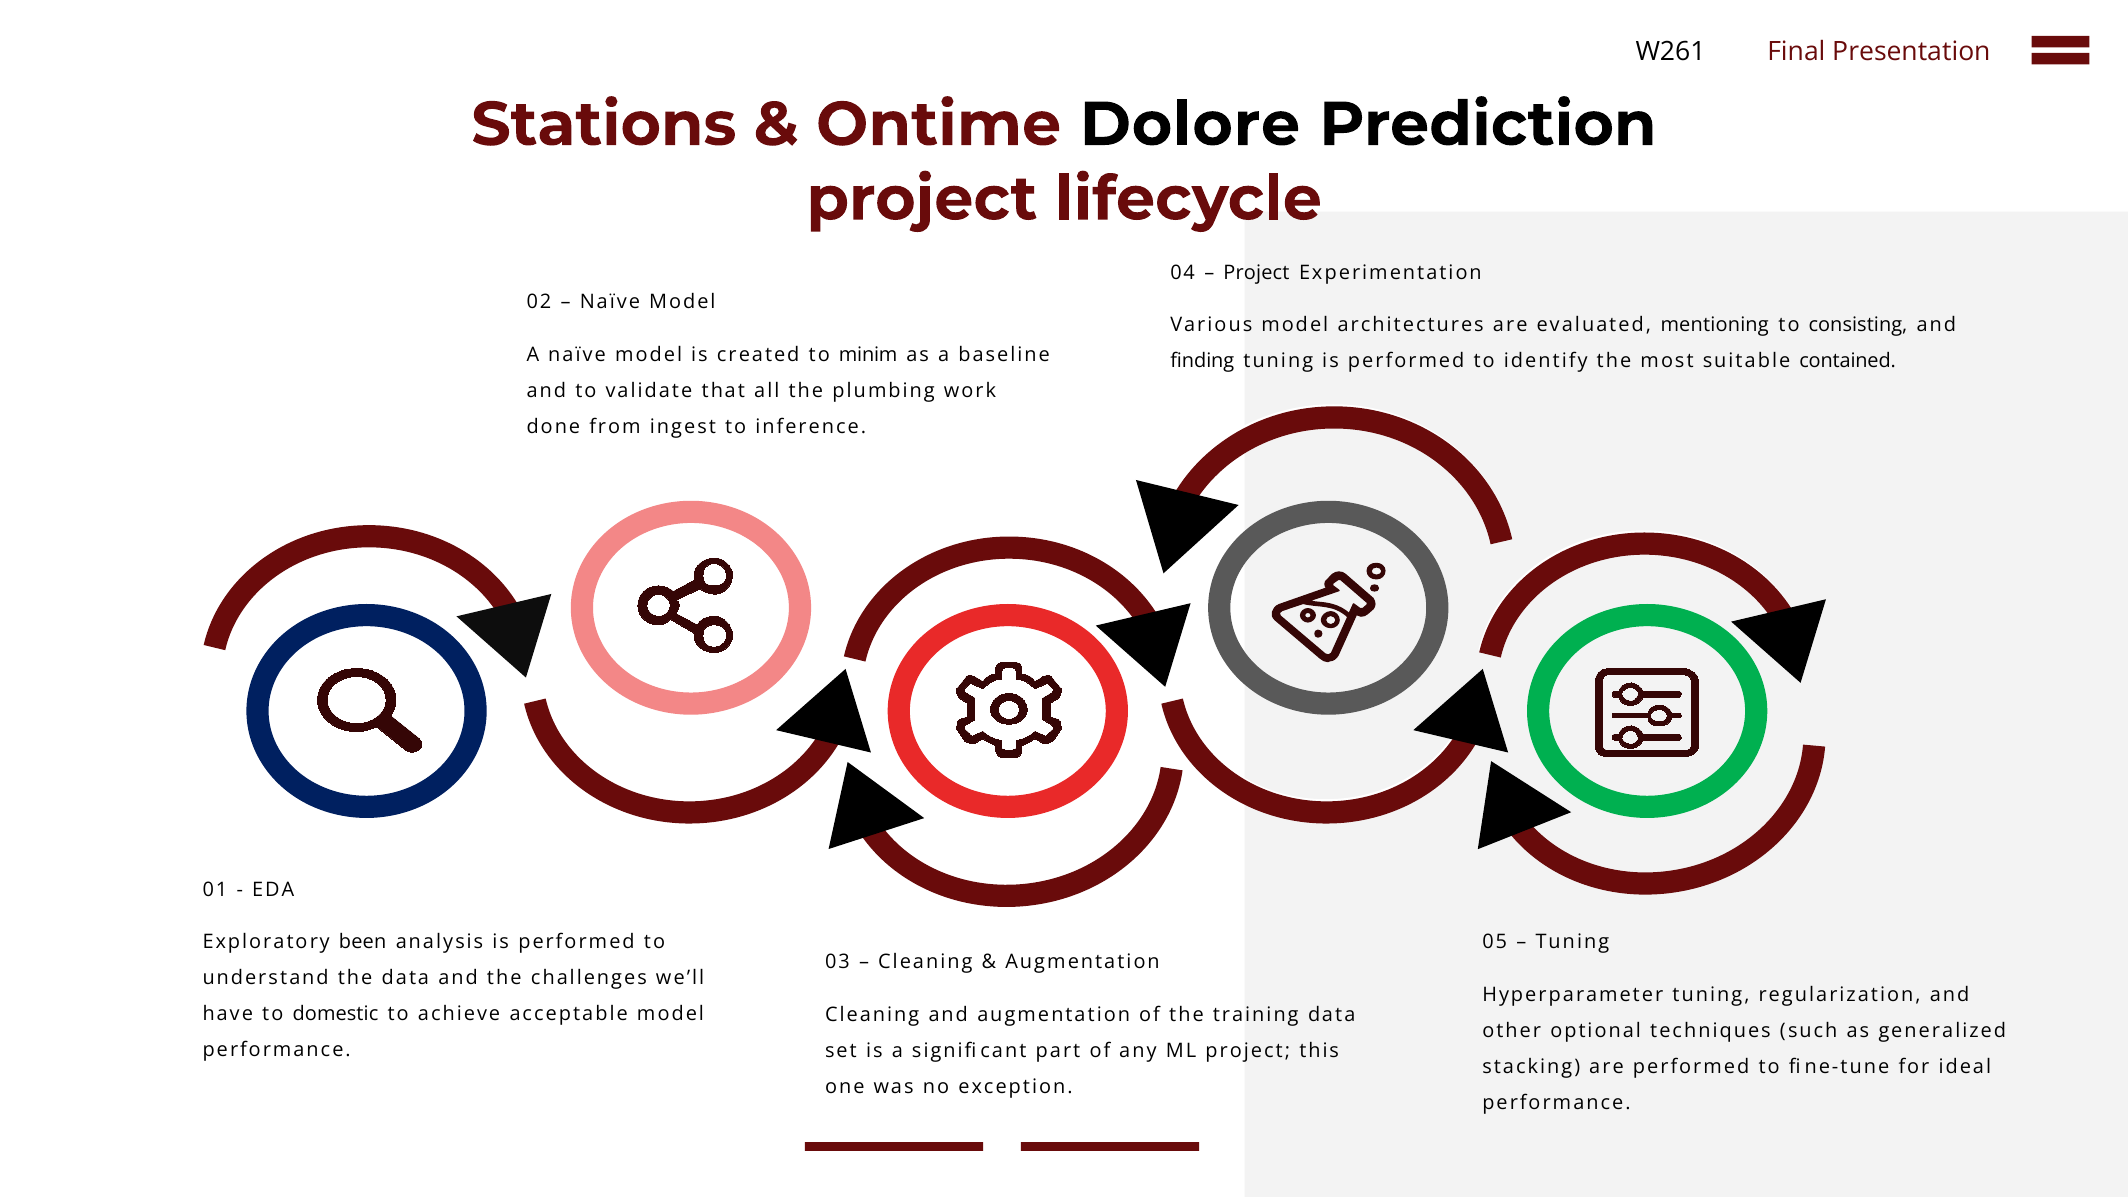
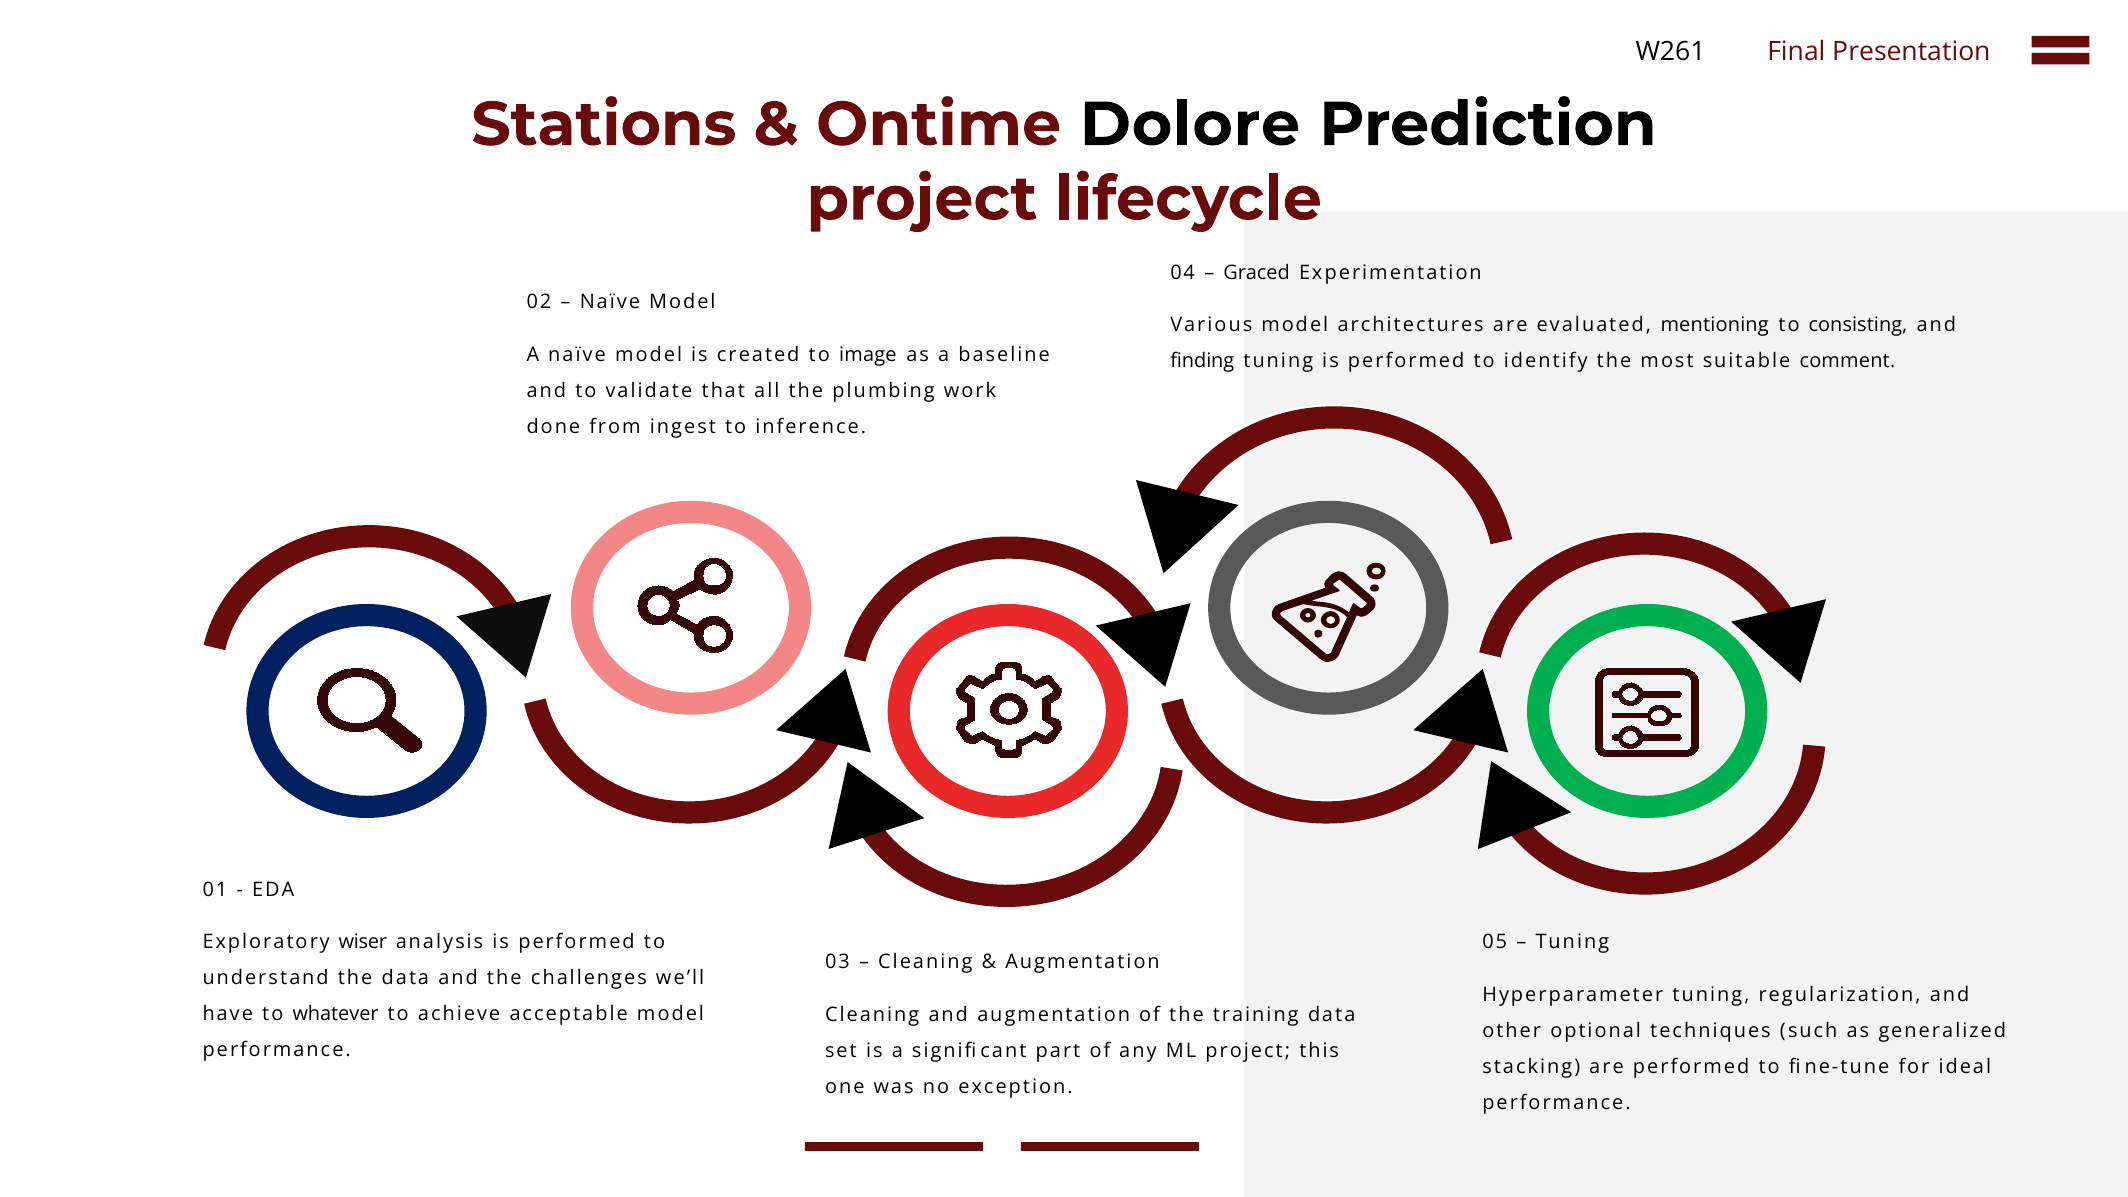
Project at (1256, 273): Project -> Graced
minim: minim -> image
contained: contained -> comment
been: been -> wiser
domestic: domestic -> whatever
